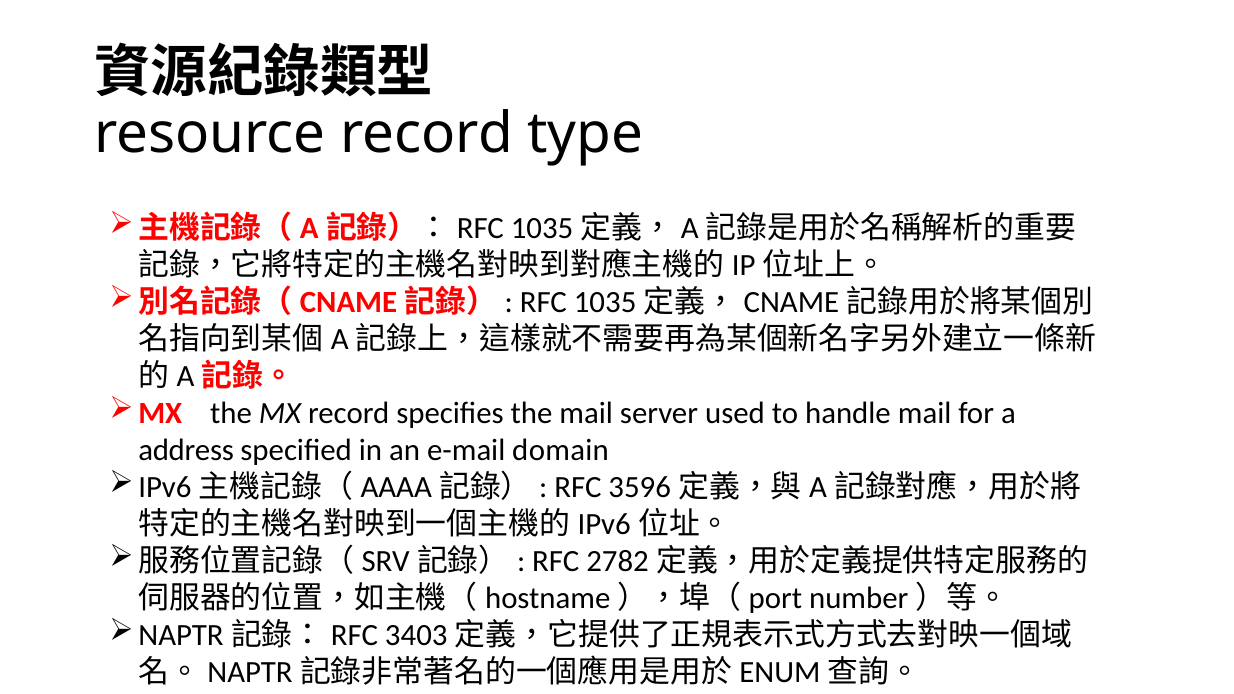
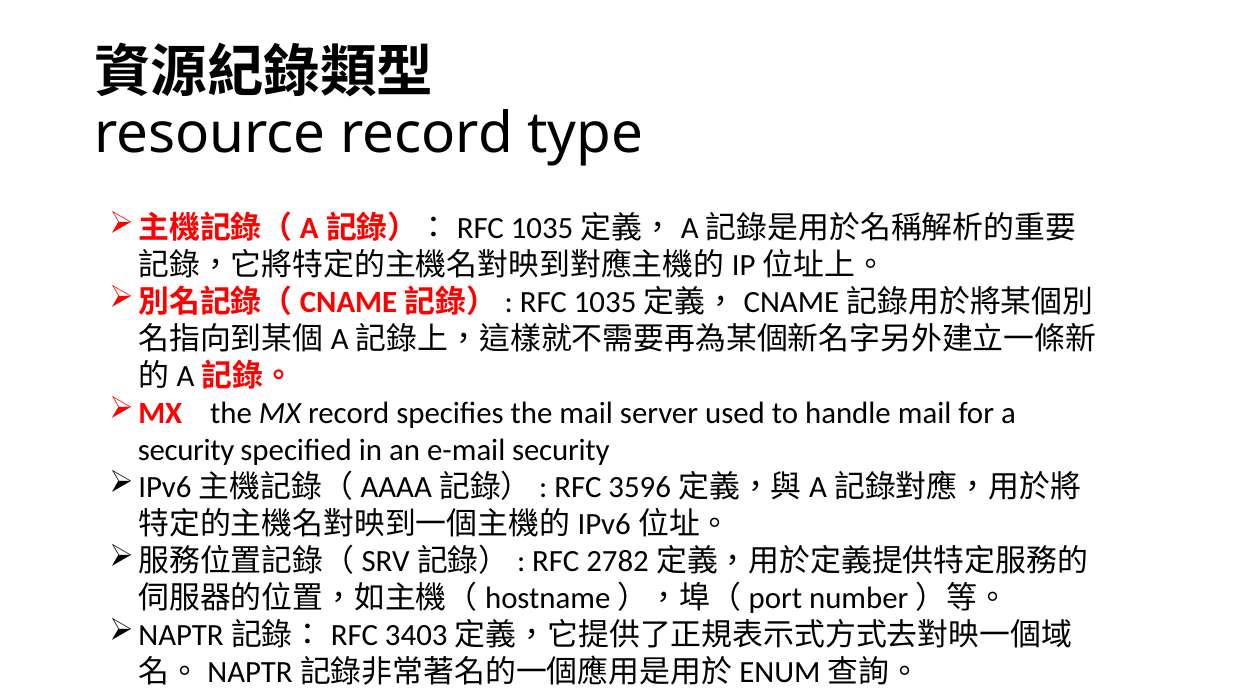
address at (186, 450): address -> security
e-mail domain: domain -> security
